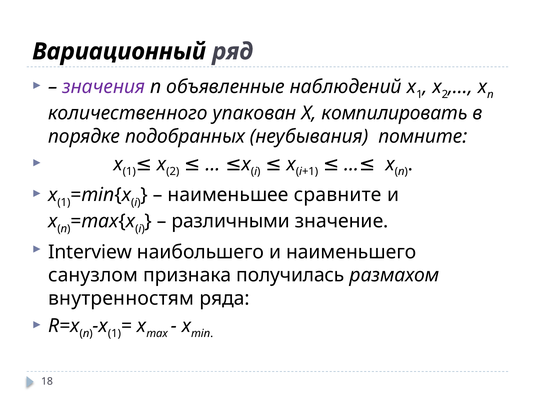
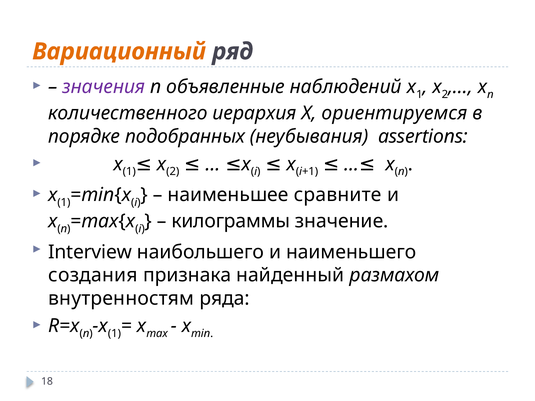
Вариационный colour: black -> orange
упакован: упакован -> иерархия
компилировать: компилировать -> ориентируемся
помните: помните -> assertions
различными: различными -> килограммы
санузлом: санузлом -> создания
получилась: получилась -> найденный
